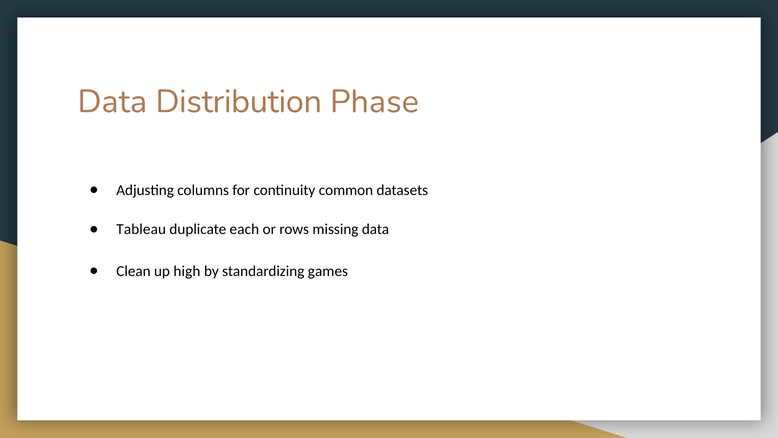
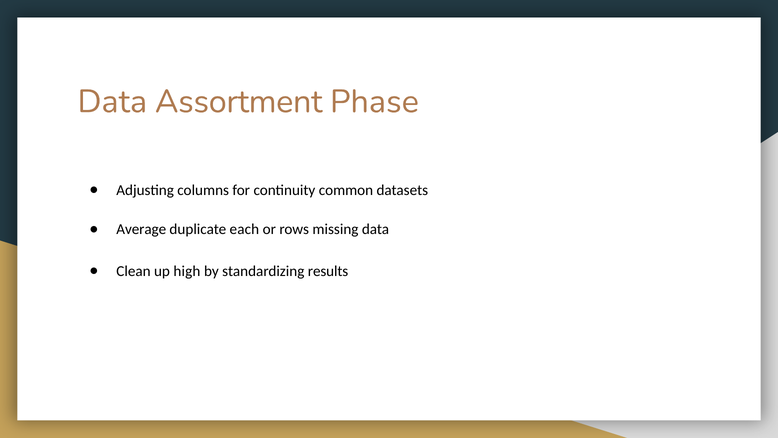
Distribution: Distribution -> Assortment
Tableau: Tableau -> Average
games: games -> results
